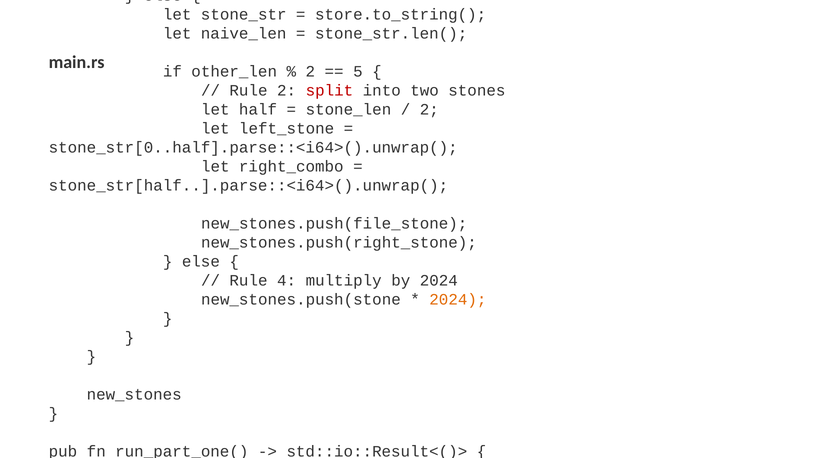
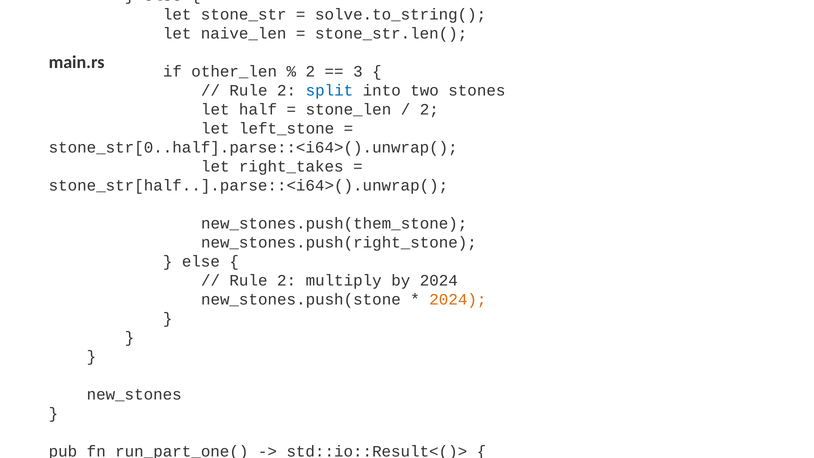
store.to_string(: store.to_string( -> solve.to_string(
5: 5 -> 3
split colour: red -> blue
right_combo: right_combo -> right_takes
new_stones.push(file_stone: new_stones.push(file_stone -> new_stones.push(them_stone
4 at (287, 281): 4 -> 2
